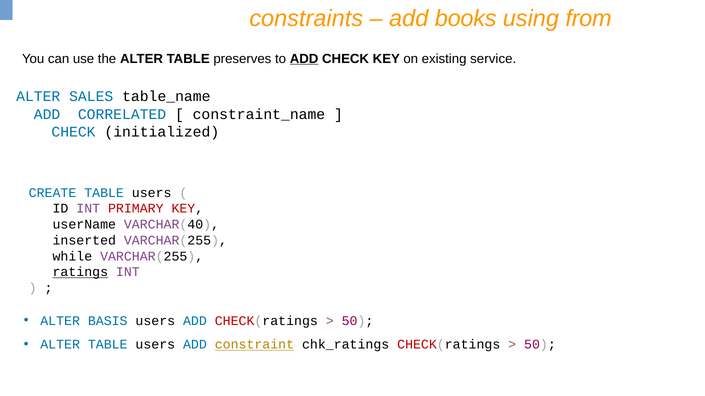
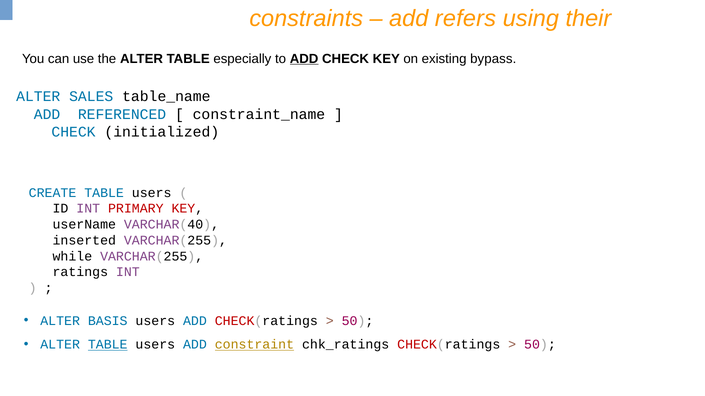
books: books -> refers
from: from -> their
preserves: preserves -> especially
service: service -> bypass
CORRELATED: CORRELATED -> REFERENCED
ratings underline: present -> none
TABLE at (108, 345) underline: none -> present
